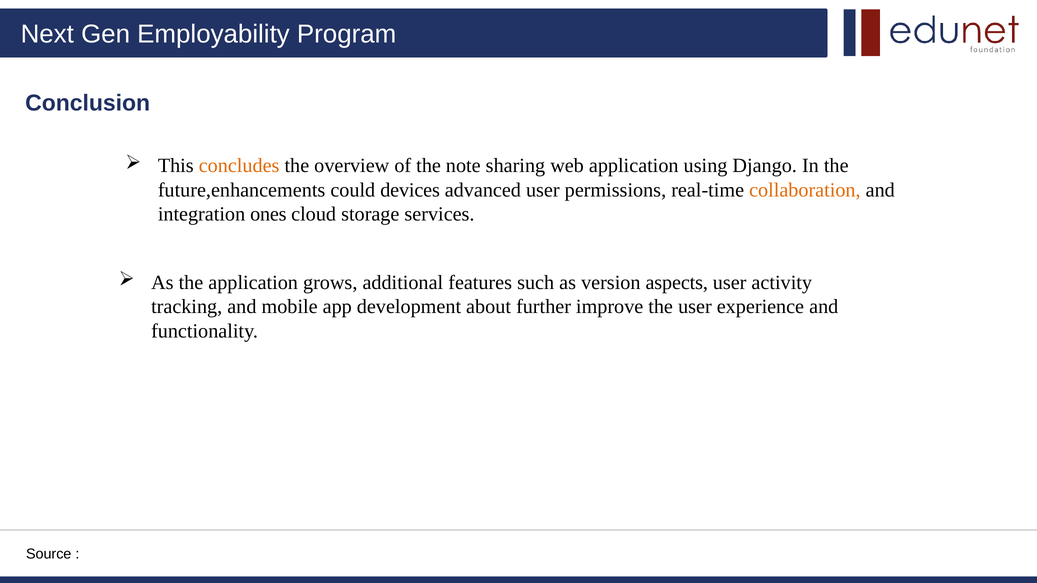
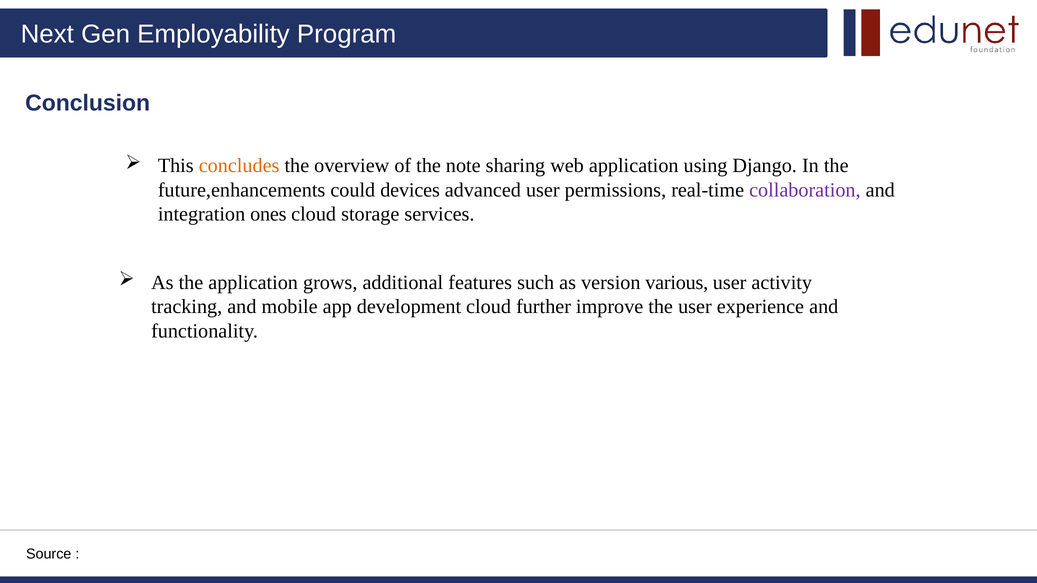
collaboration colour: orange -> purple
aspects: aspects -> various
development about: about -> cloud
